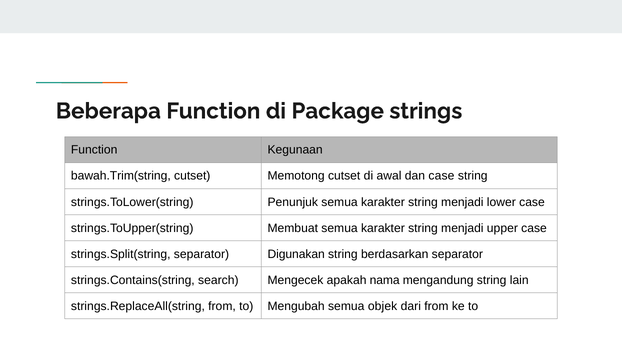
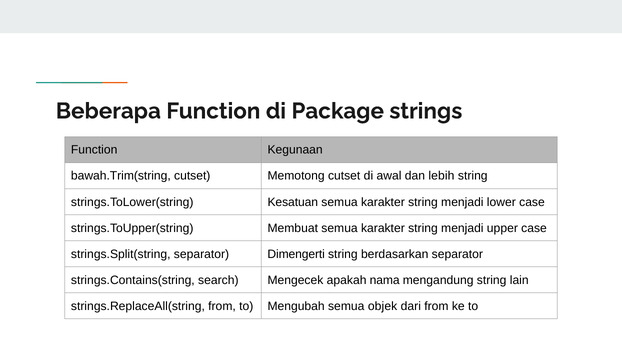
dan case: case -> lebih
Penunjuk: Penunjuk -> Kesatuan
Digunakan: Digunakan -> Dimengerti
